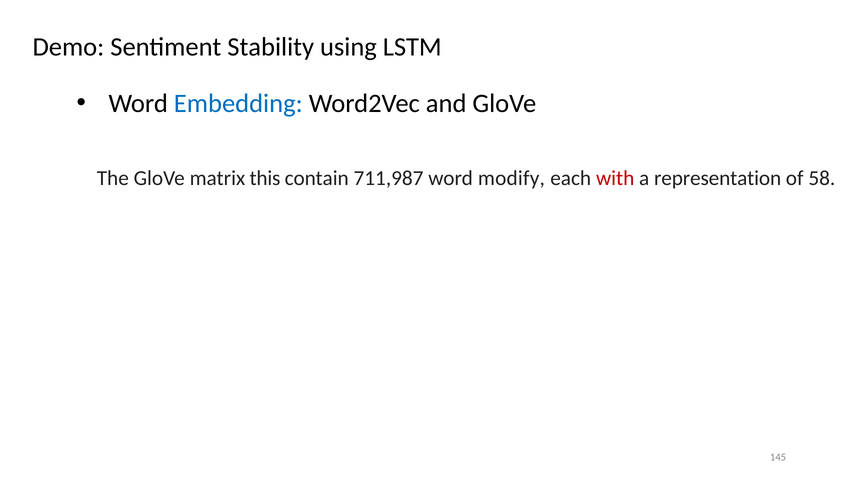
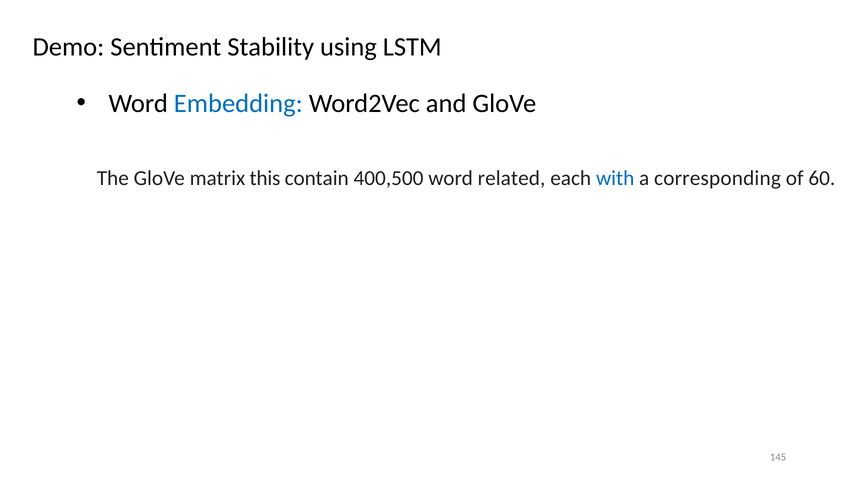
711,987: 711,987 -> 400,500
modify: modify -> related
with colour: red -> blue
representation: representation -> corresponding
58: 58 -> 60
